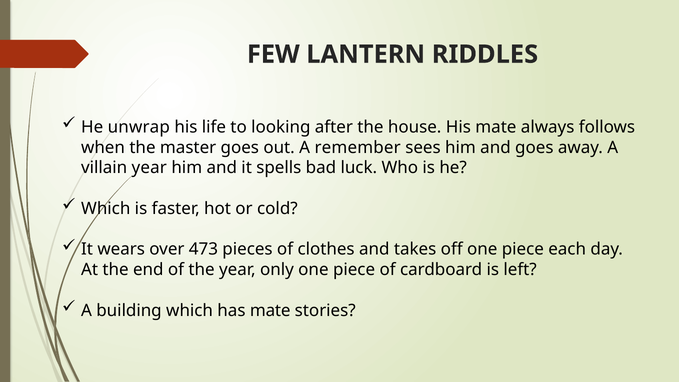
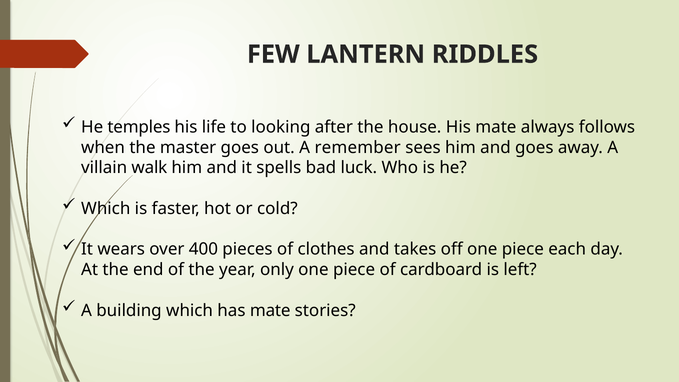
unwrap: unwrap -> temples
villain year: year -> walk
473: 473 -> 400
